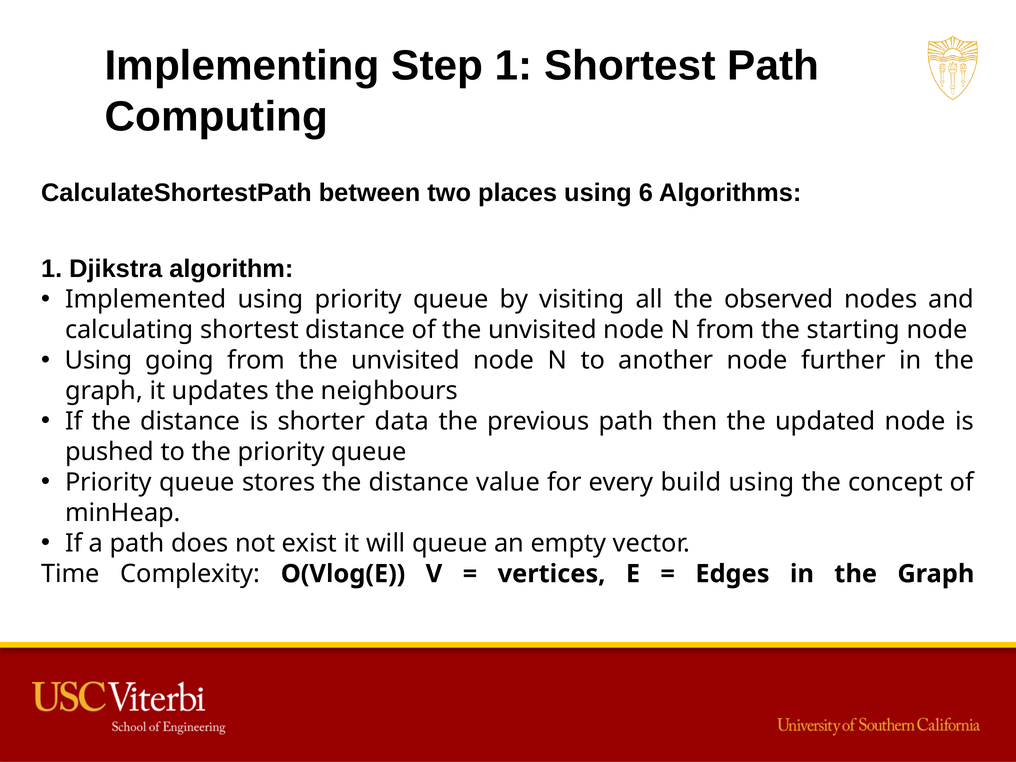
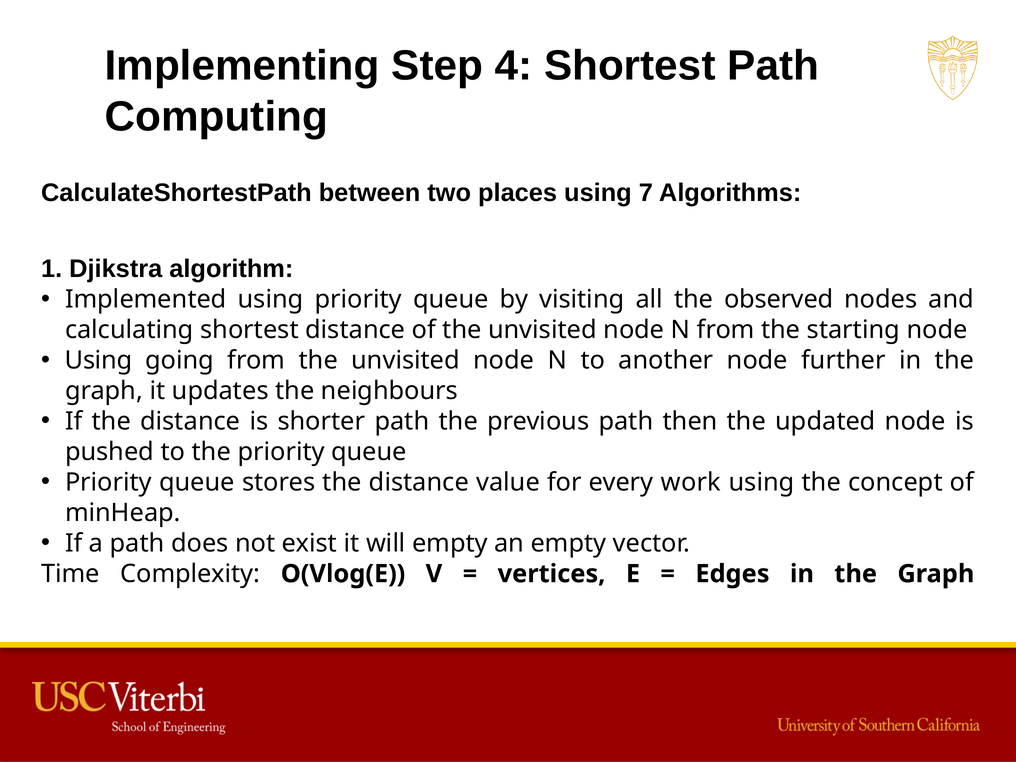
Step 1: 1 -> 4
6: 6 -> 7
shorter data: data -> path
build: build -> work
will queue: queue -> empty
